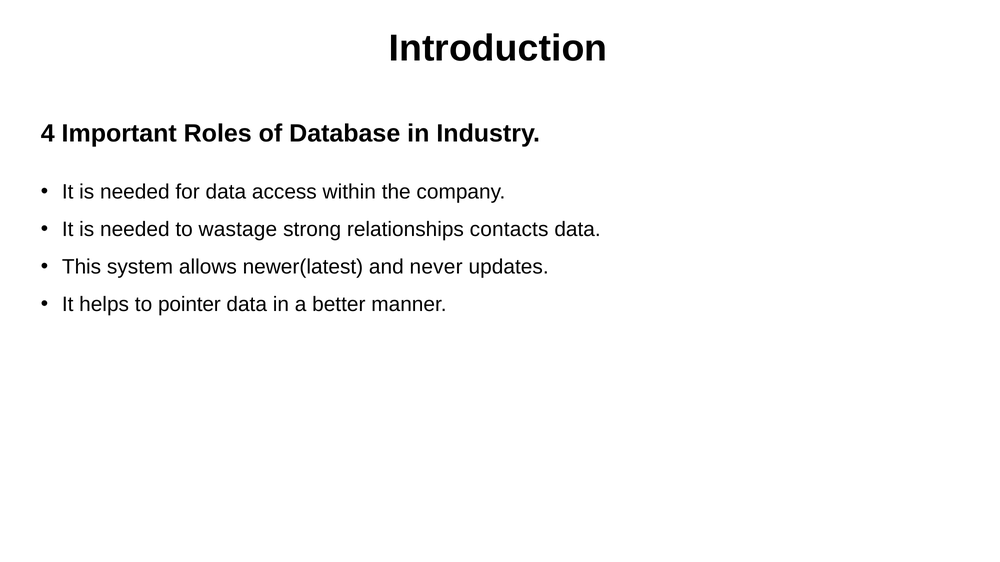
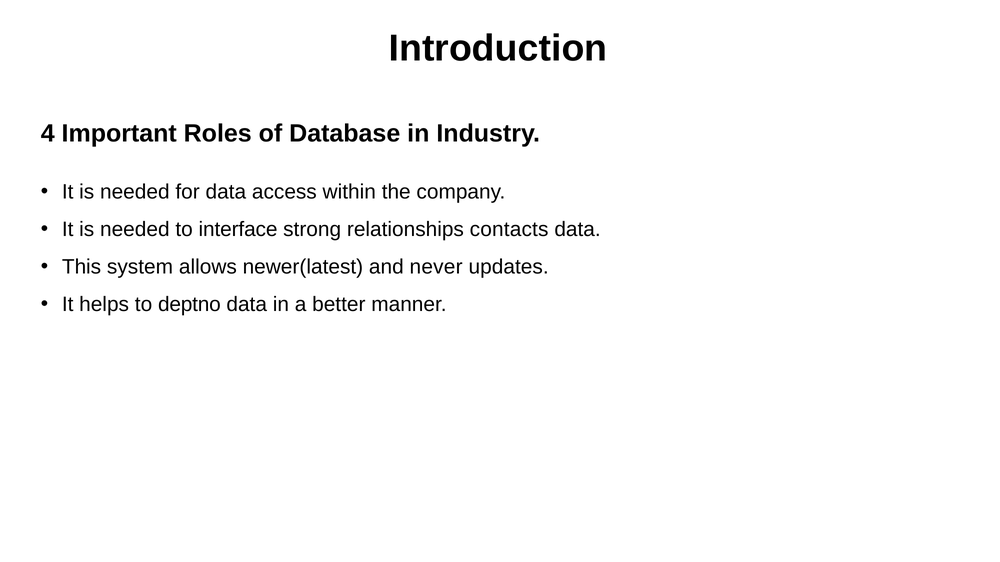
wastage: wastage -> interface
pointer: pointer -> deptno
